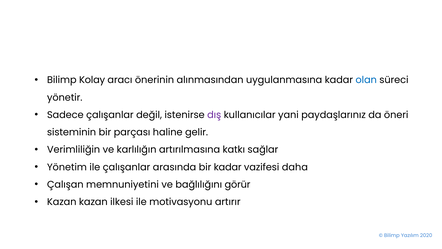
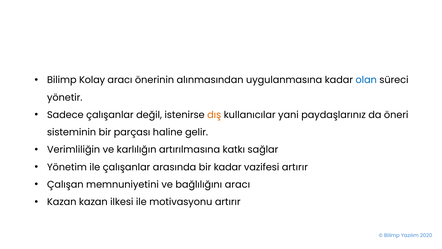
dış colour: purple -> orange
vazifesi daha: daha -> artırır
bağlılığını görür: görür -> aracı
